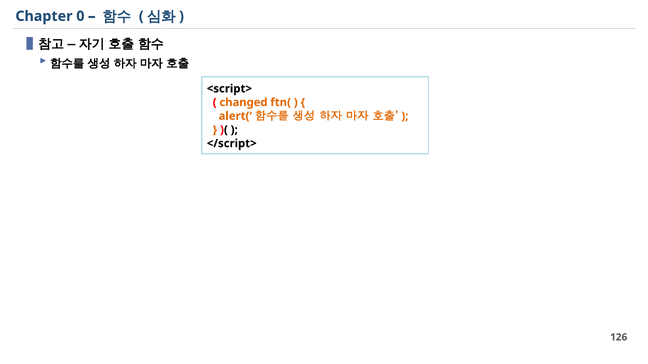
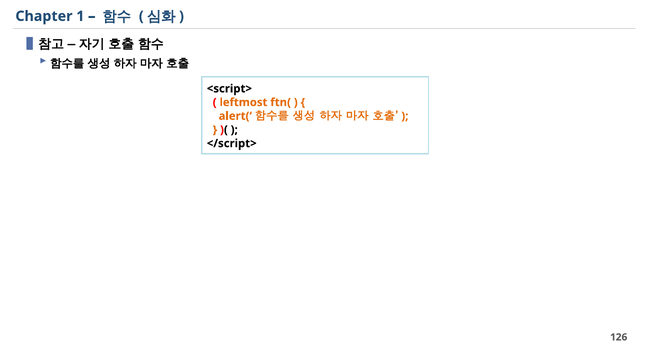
0: 0 -> 1
changed: changed -> leftmost
